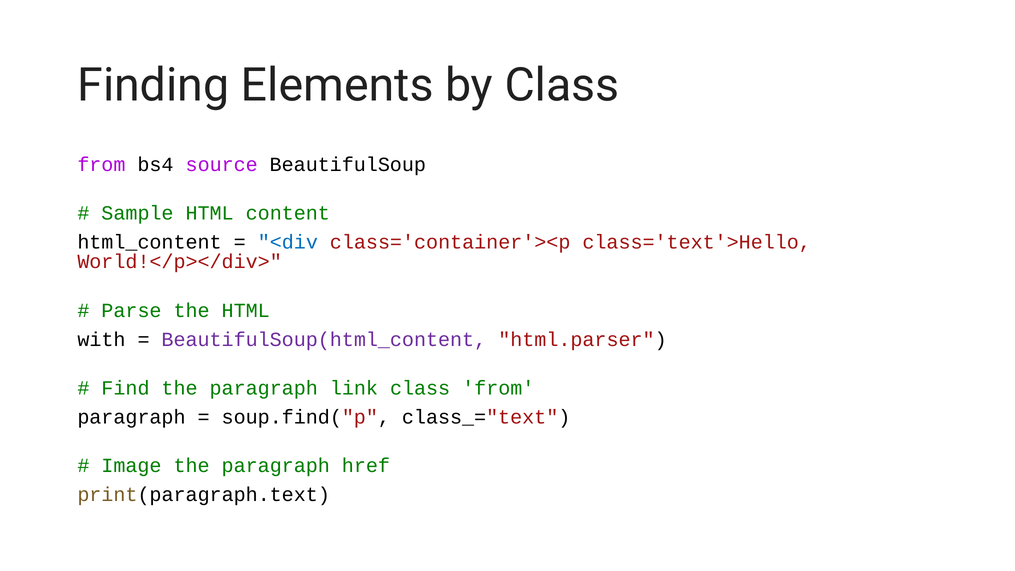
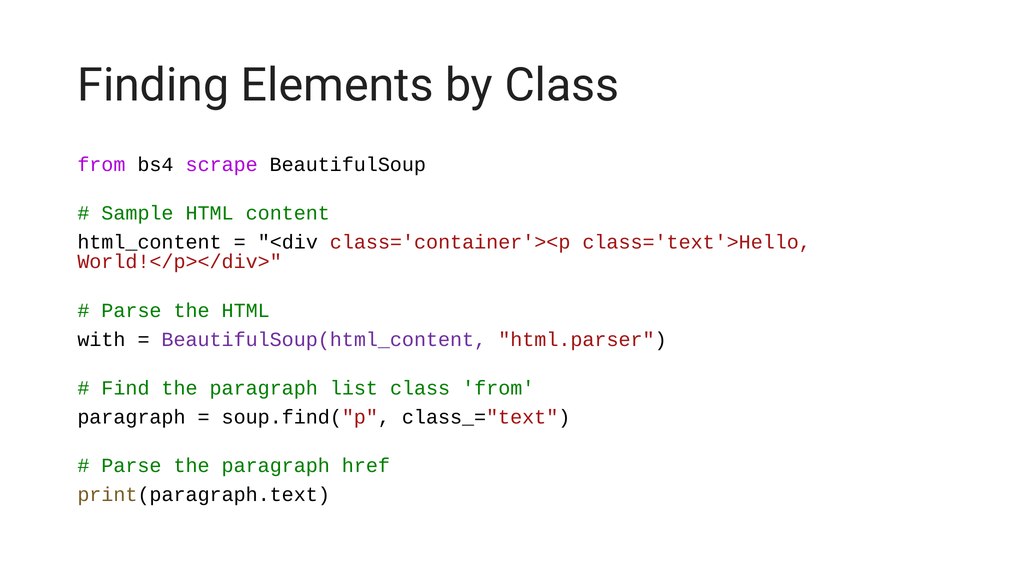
source: source -> scrape
<div colour: blue -> black
link: link -> list
Image at (131, 465): Image -> Parse
